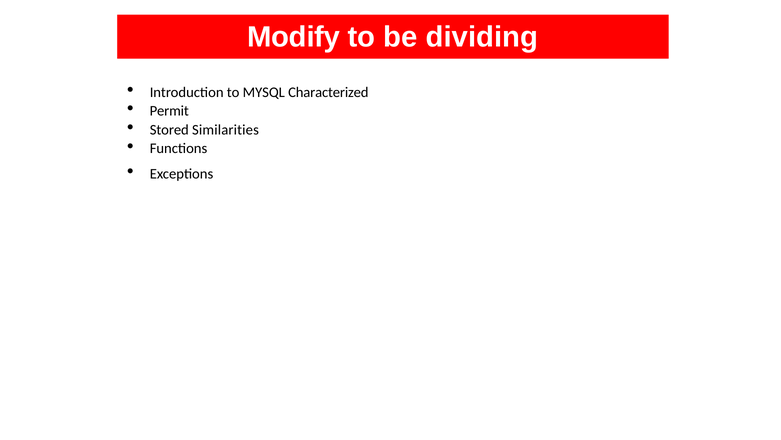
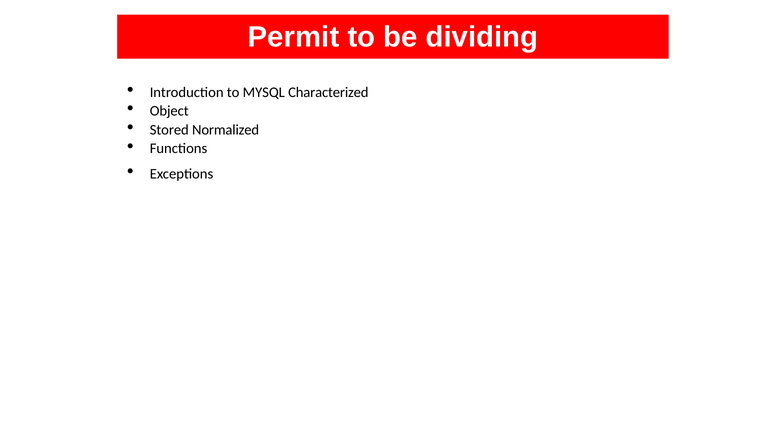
Modify: Modify -> Permit
Permit: Permit -> Object
Similarities: Similarities -> Normalized
